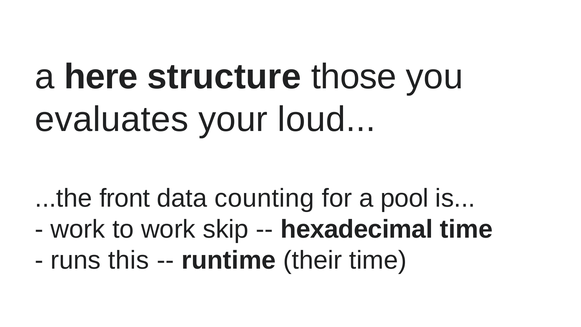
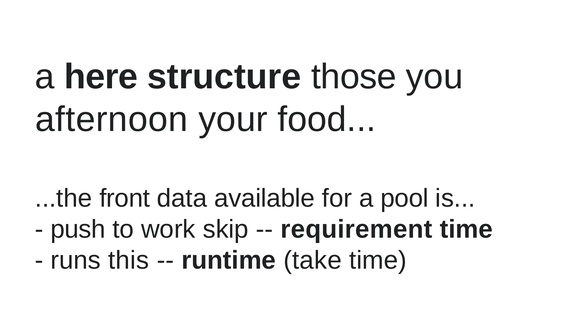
evaluates: evaluates -> afternoon
loud: loud -> food
counting: counting -> available
work at (78, 229): work -> push
hexadecimal: hexadecimal -> requirement
their: their -> take
